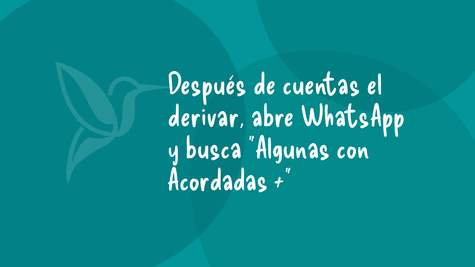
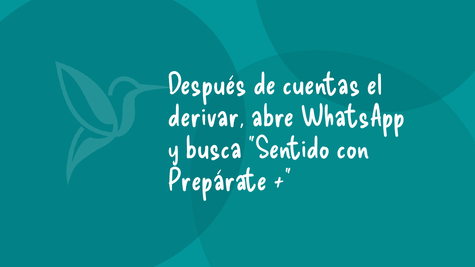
Algunas: Algunas -> Sentido
Acordadas: Acordadas -> Prepárate
